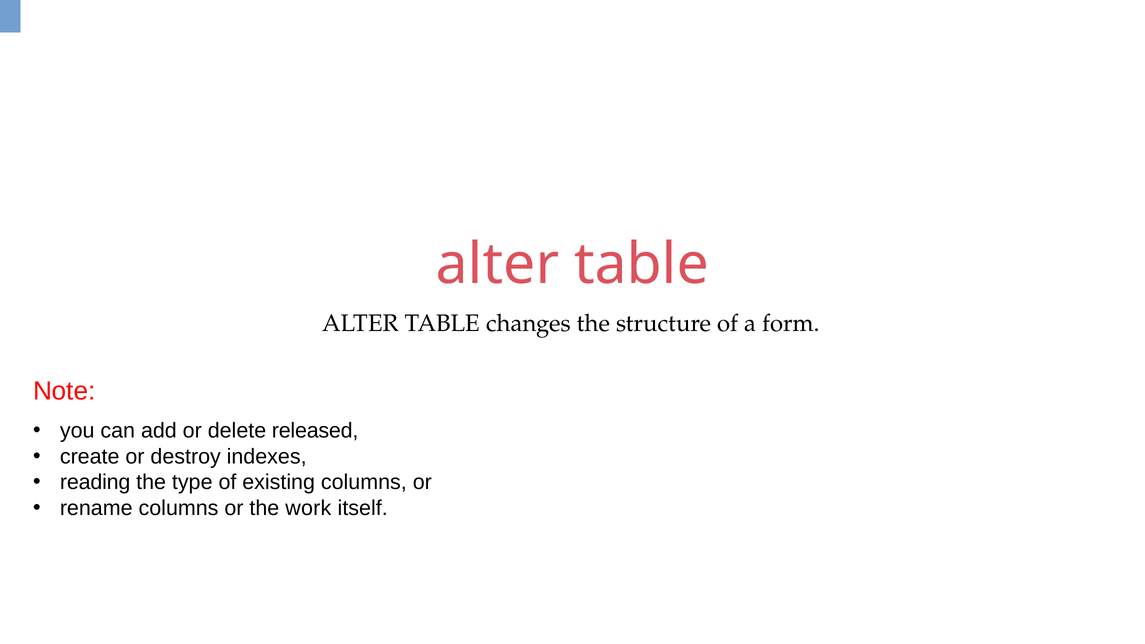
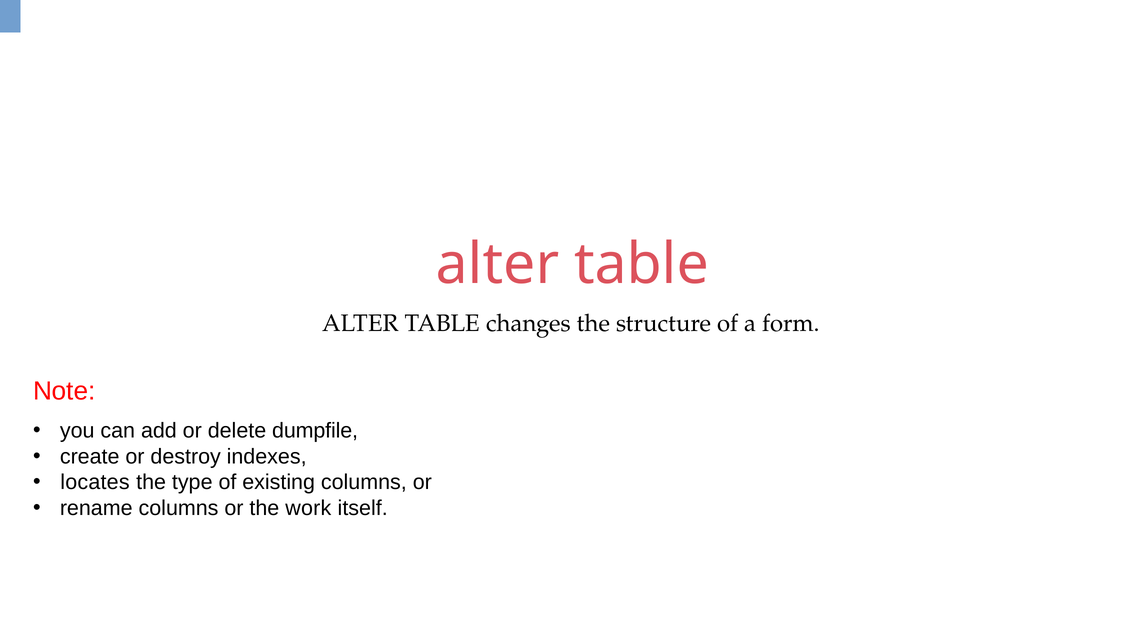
released: released -> dumpfile
reading: reading -> locates
